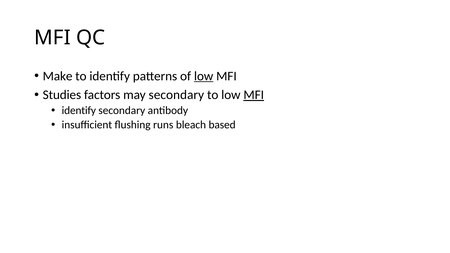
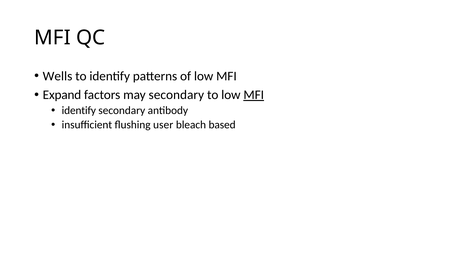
Make: Make -> Wells
low at (204, 76) underline: present -> none
Studies: Studies -> Expand
runs: runs -> user
